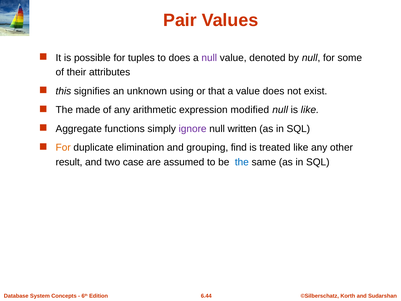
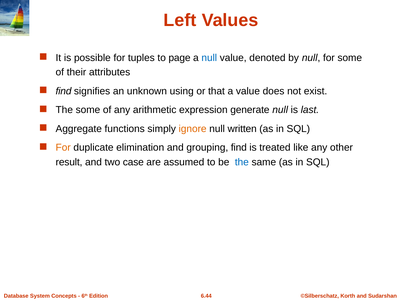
Pair: Pair -> Left
to does: does -> page
null at (209, 58) colour: purple -> blue
this at (63, 91): this -> find
The made: made -> some
modified: modified -> generate
is like: like -> last
ignore colour: purple -> orange
